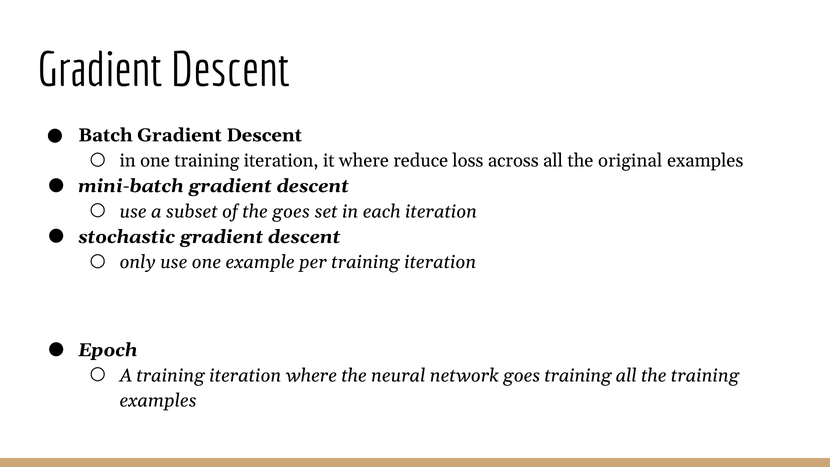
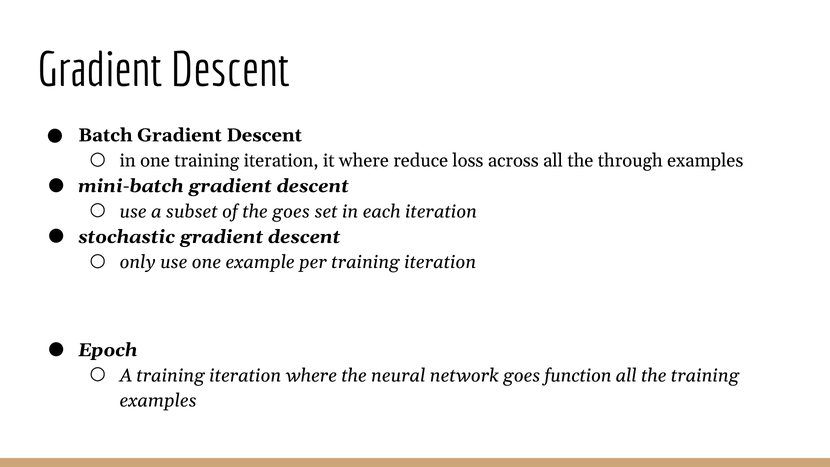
original: original -> through
goes training: training -> function
